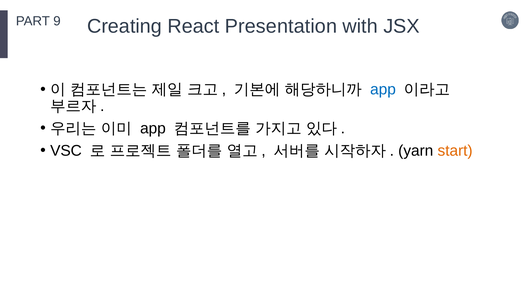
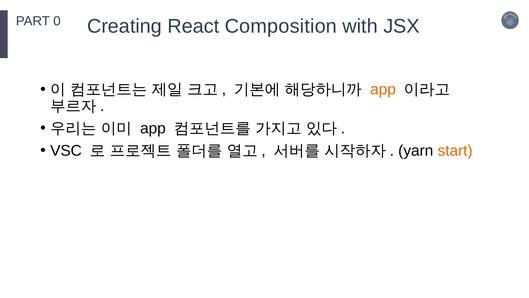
9: 9 -> 0
Presentation: Presentation -> Composition
app at (383, 89) colour: blue -> orange
